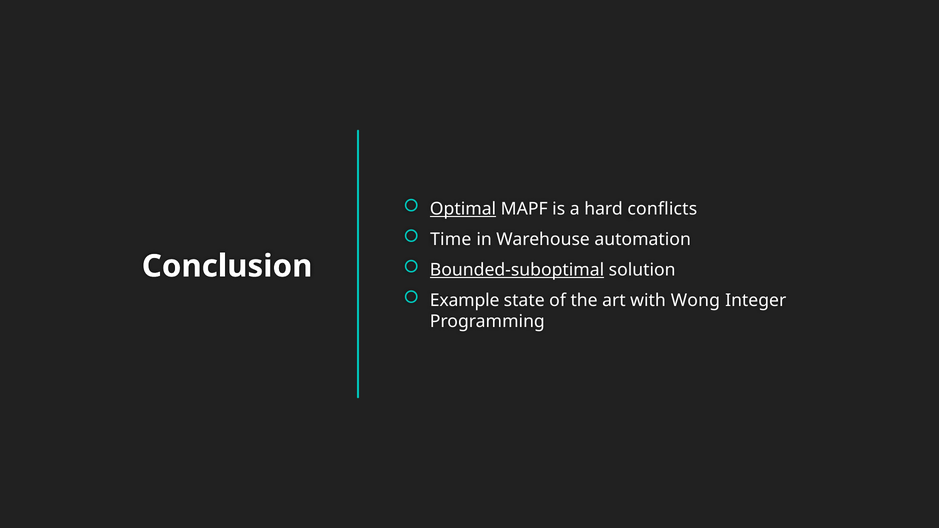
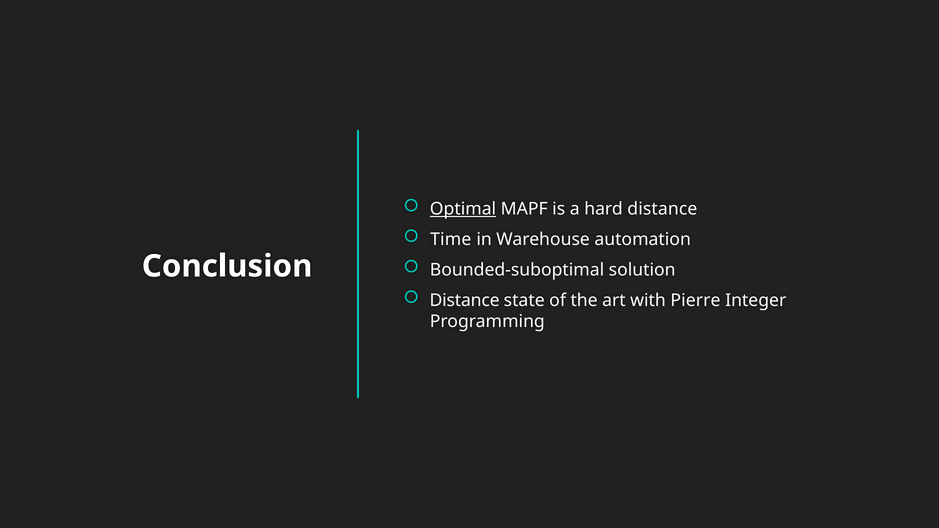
hard conflicts: conflicts -> distance
Bounded-suboptimal underline: present -> none
Example at (465, 301): Example -> Distance
Wong: Wong -> Pierre
